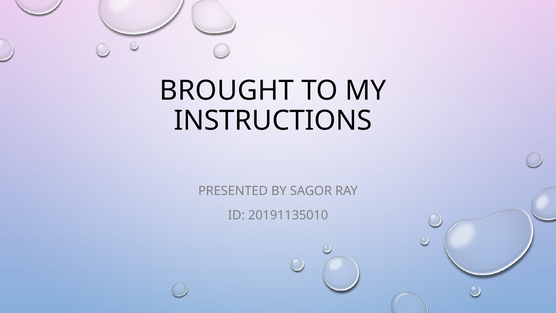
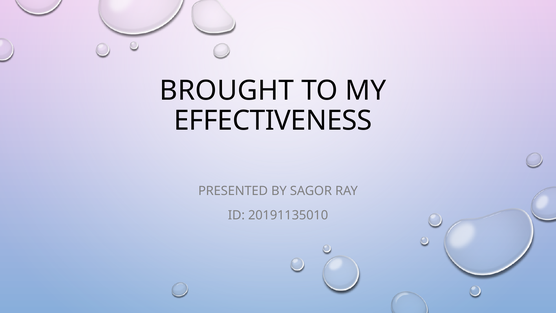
INSTRUCTIONS: INSTRUCTIONS -> EFFECTIVENESS
